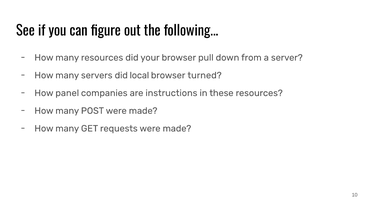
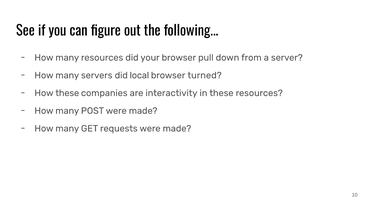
How panel: panel -> these
instructions: instructions -> interactivity
